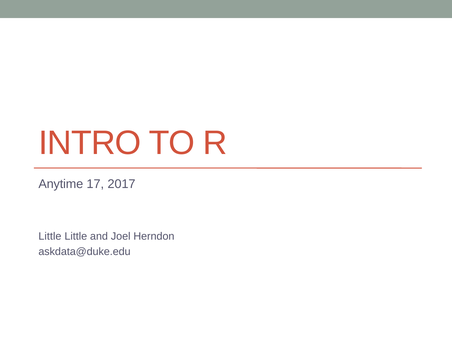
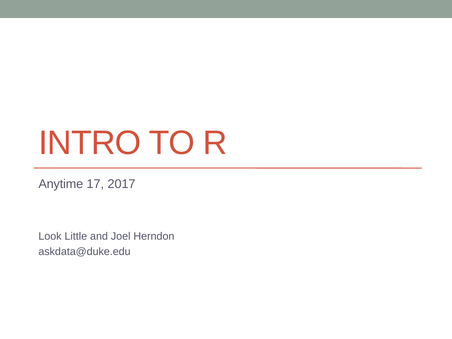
Little at (50, 236): Little -> Look
